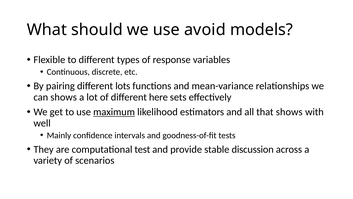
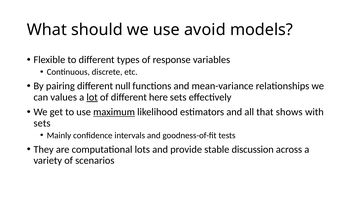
lots: lots -> null
can shows: shows -> values
lot underline: none -> present
well at (42, 123): well -> sets
test: test -> lots
